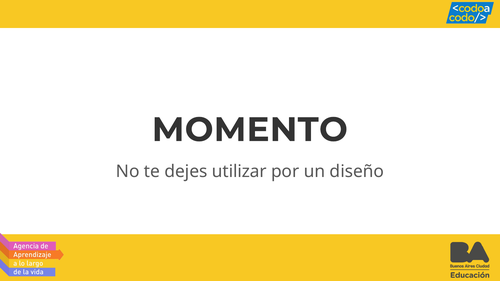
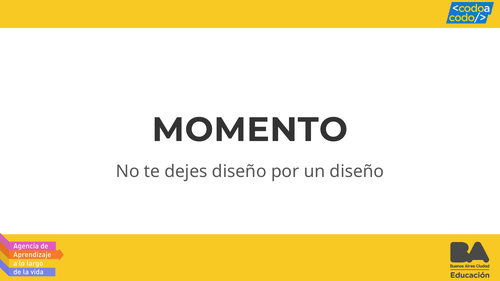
dejes utilizar: utilizar -> diseño
